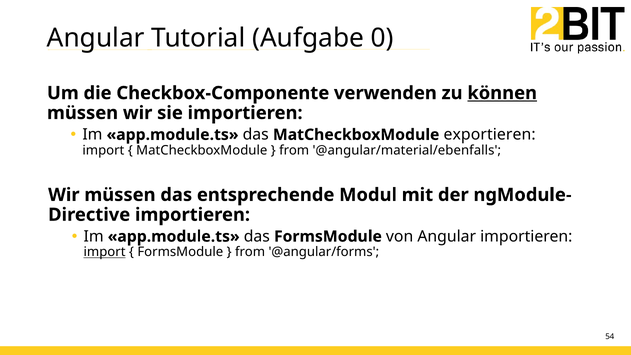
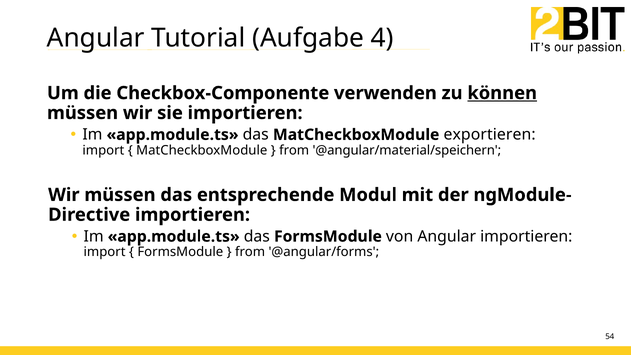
0: 0 -> 4
@angular/material/ebenfalls: @angular/material/ebenfalls -> @angular/material/speichern
import at (105, 252) underline: present -> none
